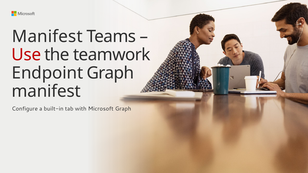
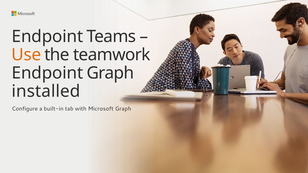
Manifest at (47, 36): Manifest -> Endpoint
Use colour: red -> orange
manifest at (46, 92): manifest -> installed
